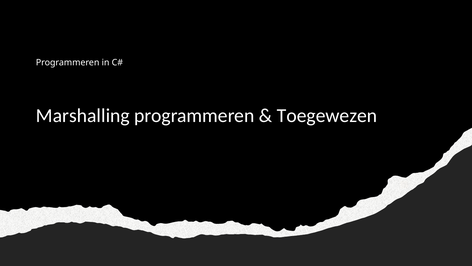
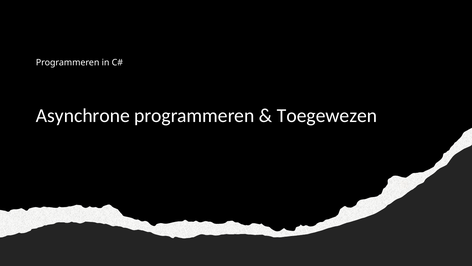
Marshalling: Marshalling -> Asynchrone
